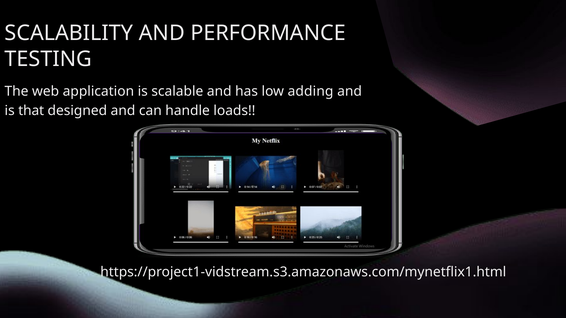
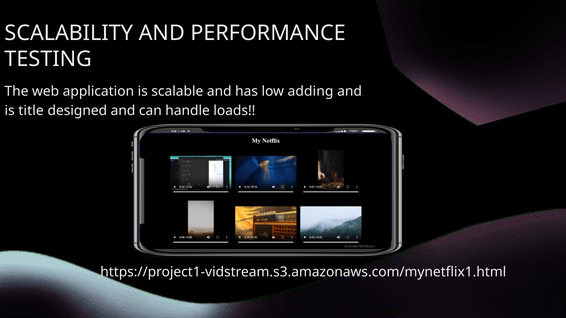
that: that -> title
